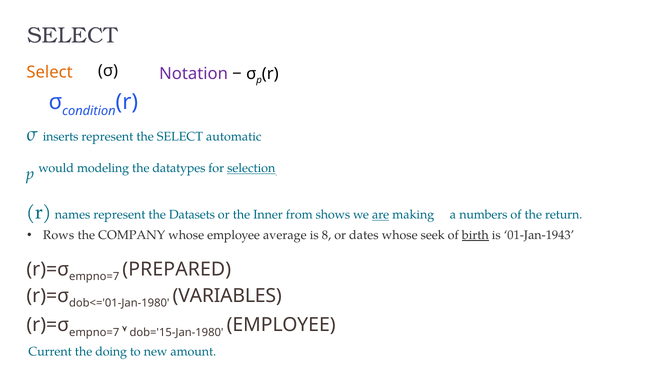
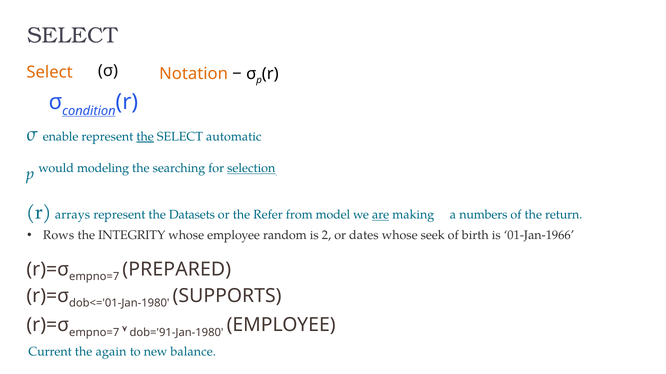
Notation colour: purple -> orange
condition underline: none -> present
inserts: inserts -> enable
the at (145, 137) underline: none -> present
datatypes: datatypes -> searching
names: names -> arrays
Inner: Inner -> Refer
shows: shows -> model
COMPANY: COMPANY -> INTEGRITY
average: average -> random
8: 8 -> 2
birth underline: present -> none
01-Jan-1943: 01-Jan-1943 -> 01-Jan-1966
VARIABLES: VARIABLES -> SUPPORTS
dob='15-Jan-1980: dob='15-Jan-1980 -> dob='91-Jan-1980
doing: doing -> again
amount: amount -> balance
